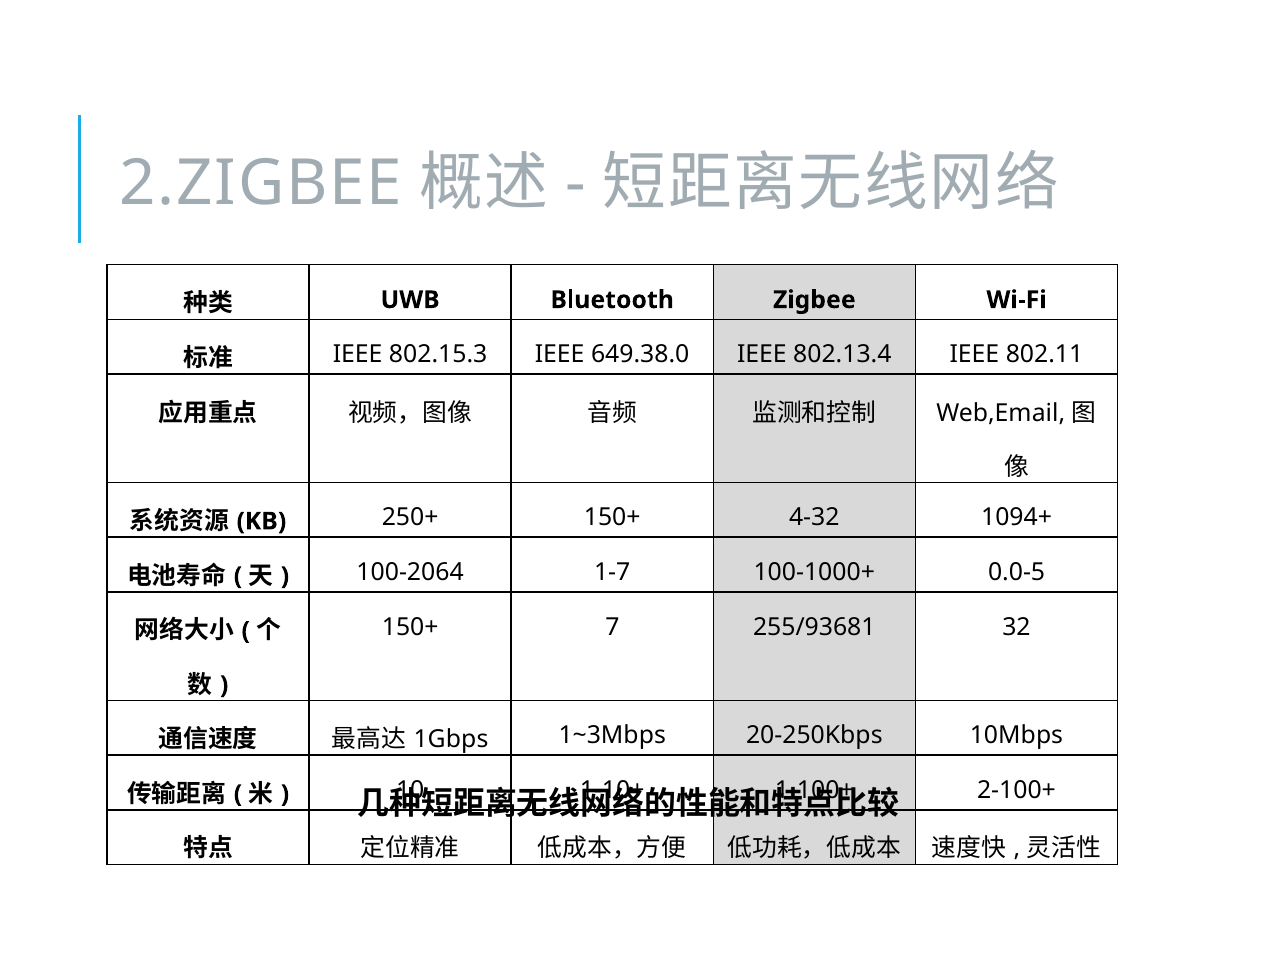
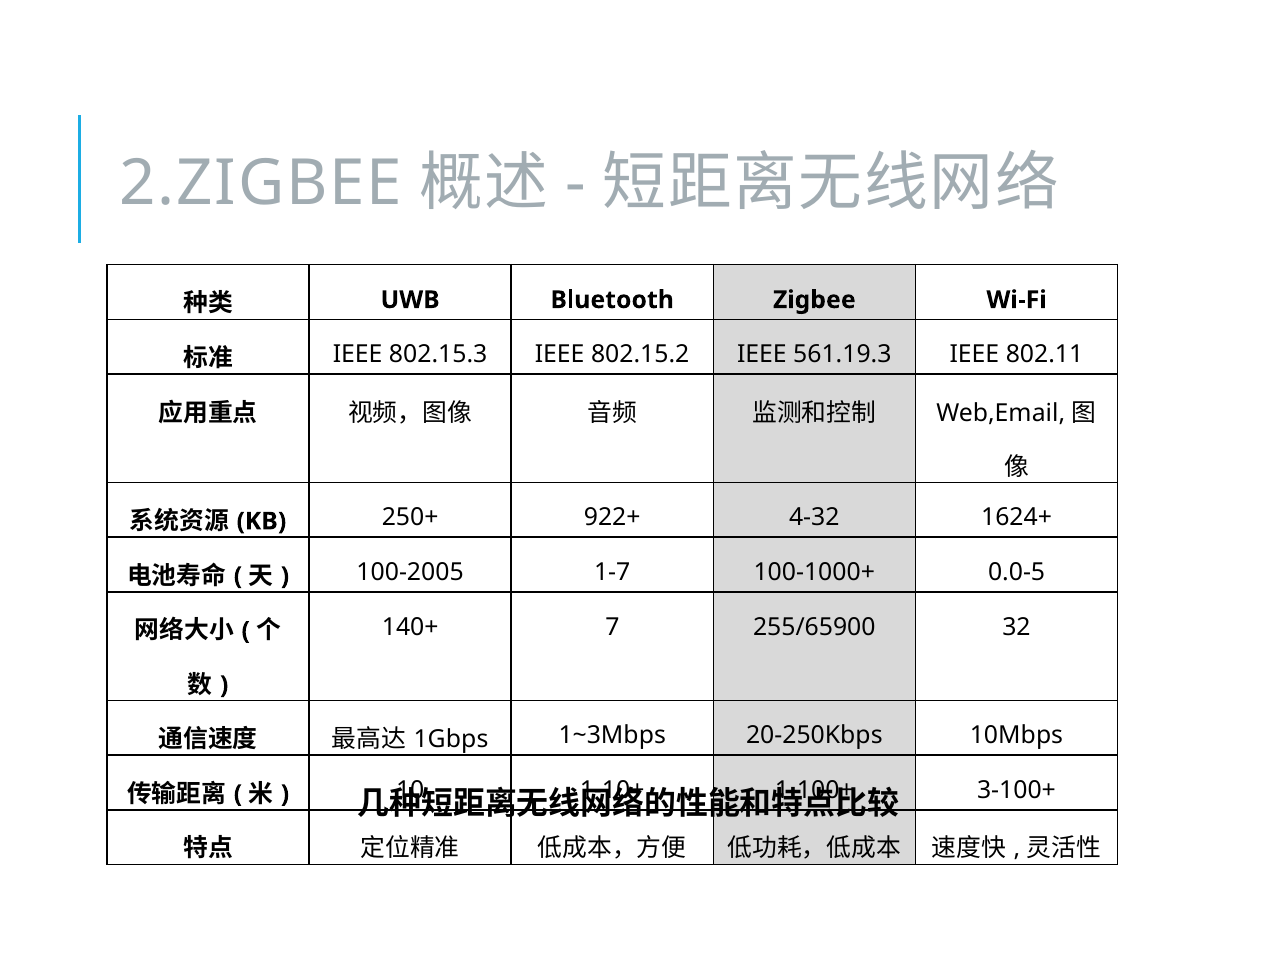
649.38.0: 649.38.0 -> 802.15.2
802.13.4: 802.13.4 -> 561.19.3
250+ 150+: 150+ -> 922+
1094+: 1094+ -> 1624+
100-2064: 100-2064 -> 100-2005
150+ at (410, 627): 150+ -> 140+
255/93681: 255/93681 -> 255/65900
2-100+: 2-100+ -> 3-100+
